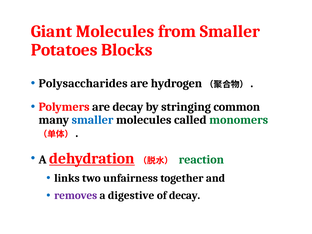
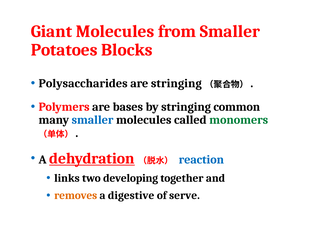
are hydrogen: hydrogen -> stringing
are decay: decay -> bases
reaction colour: green -> blue
unfairness: unfairness -> developing
removes colour: purple -> orange
of decay: decay -> serve
